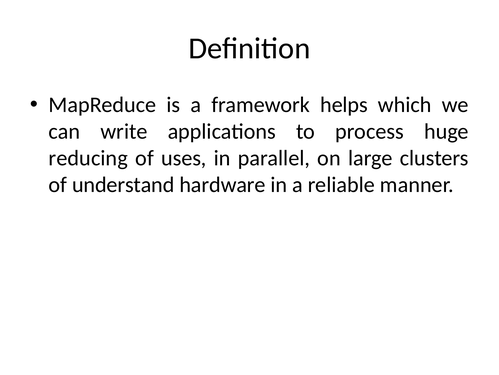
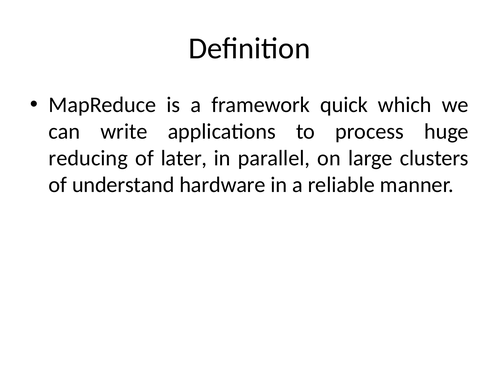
helps: helps -> quick
uses: uses -> later
